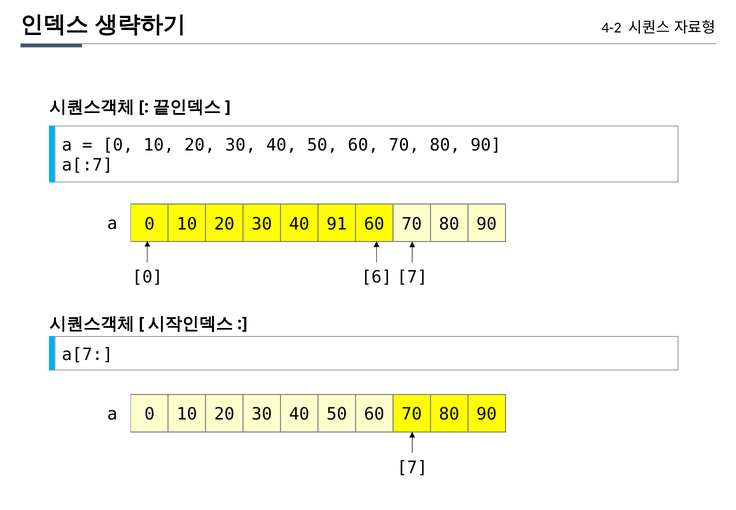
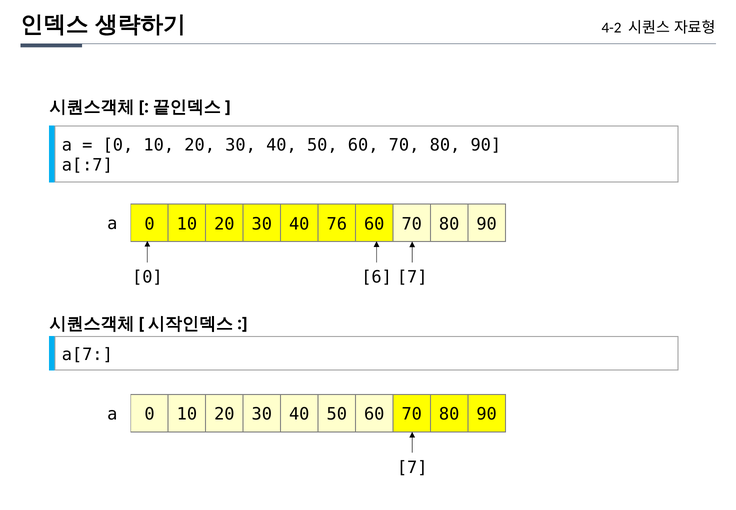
91: 91 -> 76
